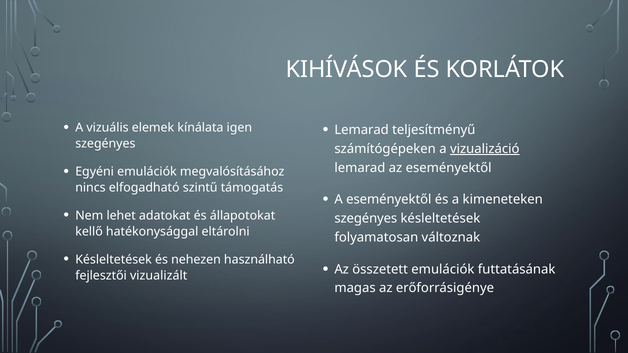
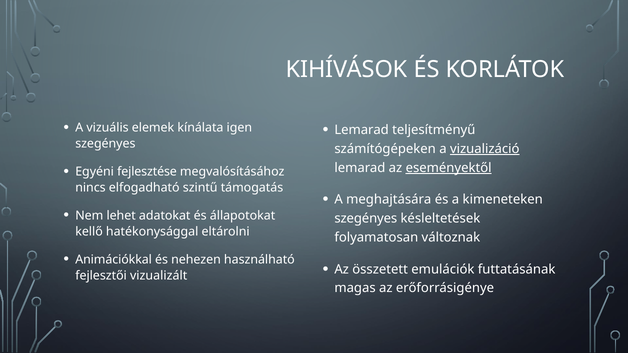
Egyéni emulációk: emulációk -> fejlesztése
eseményektől at (449, 168) underline: none -> present
A eseményektől: eseményektől -> meghajtására
Késleltetések at (114, 260): Késleltetések -> Animációkkal
